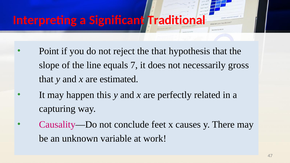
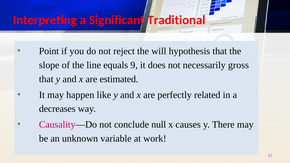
the that: that -> will
7: 7 -> 9
this: this -> like
capturing: capturing -> decreases
feet: feet -> null
